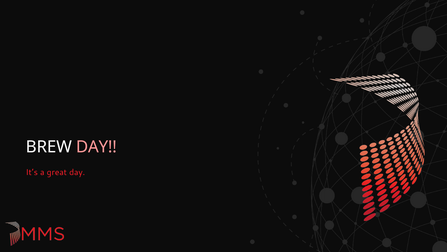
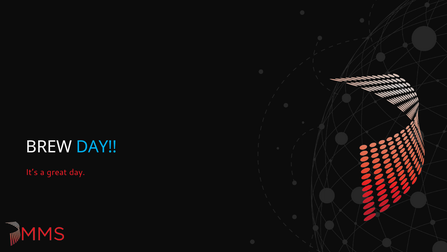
DAY at (96, 147) colour: pink -> light blue
